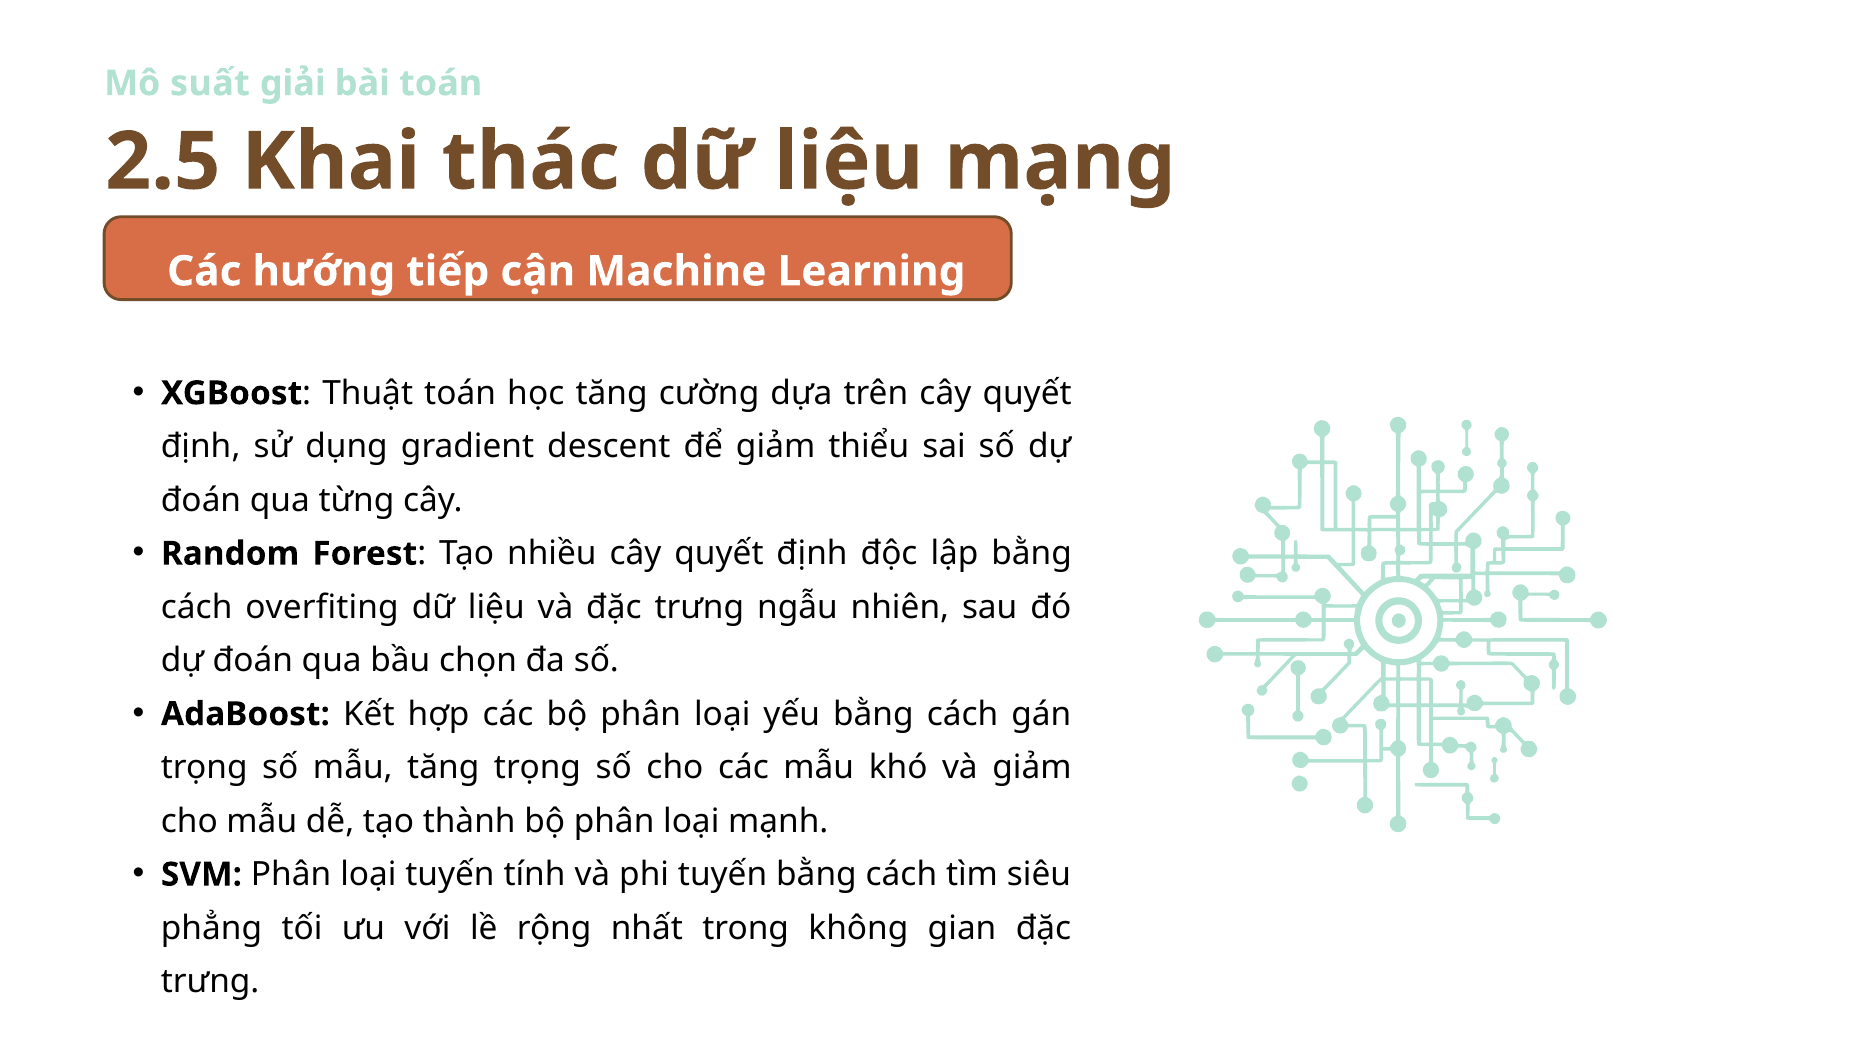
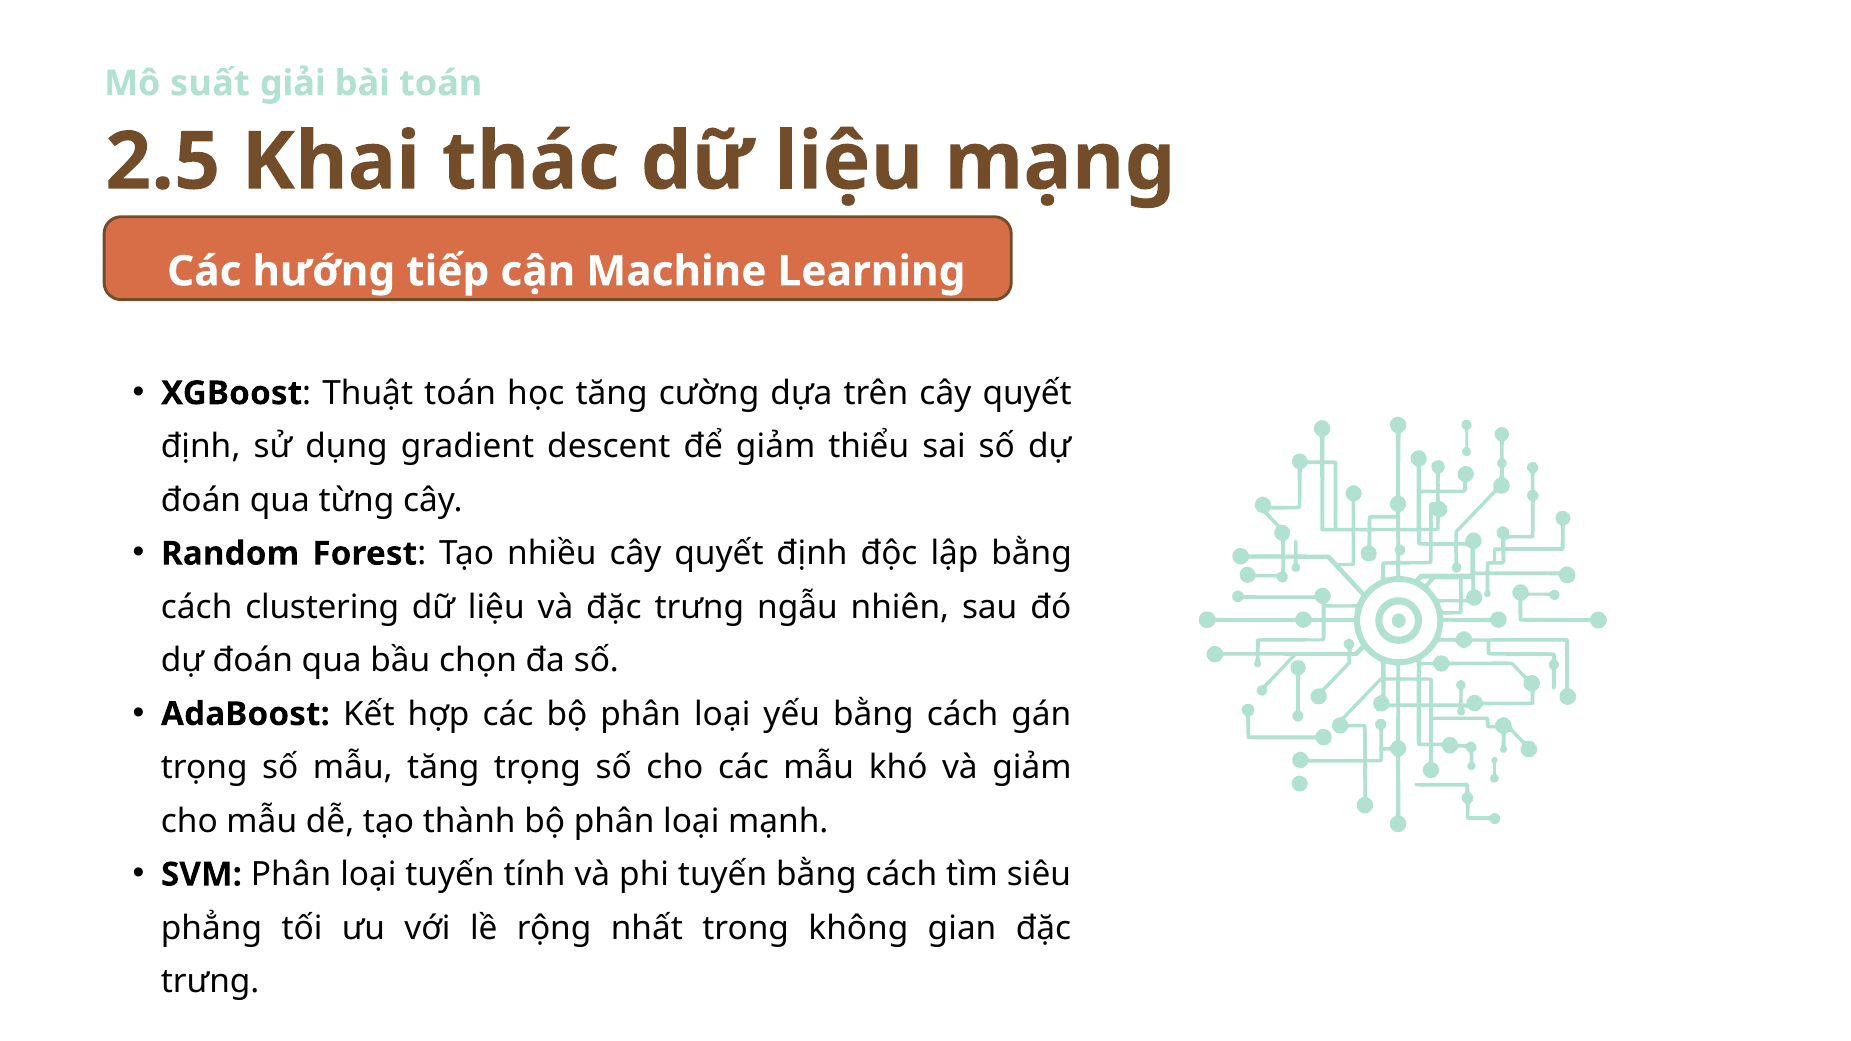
overfiting: overfiting -> clustering
